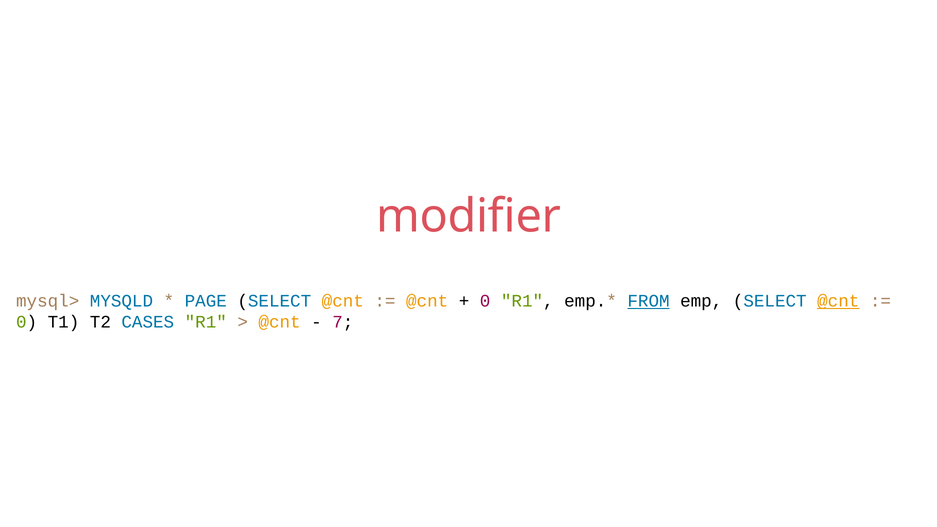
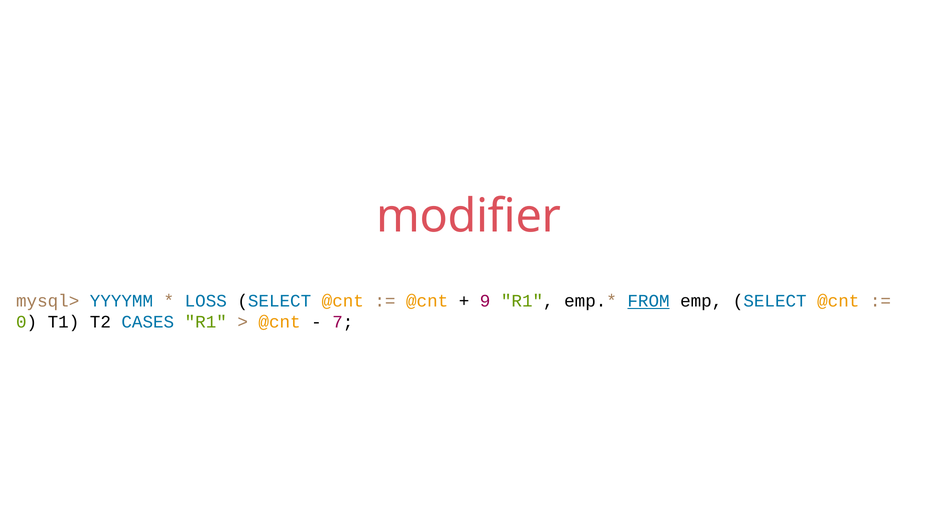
MYSQLD: MYSQLD -> YYYYMM
PAGE: PAGE -> LOSS
0 at (485, 301): 0 -> 9
@cnt at (838, 301) underline: present -> none
